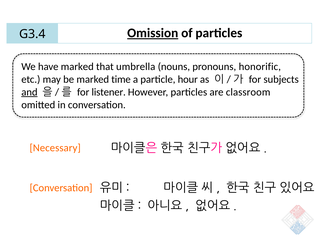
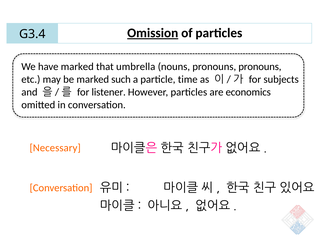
pronouns honorific: honorific -> pronouns
time: time -> such
hour: hour -> time
and underline: present -> none
classroom: classroom -> economics
